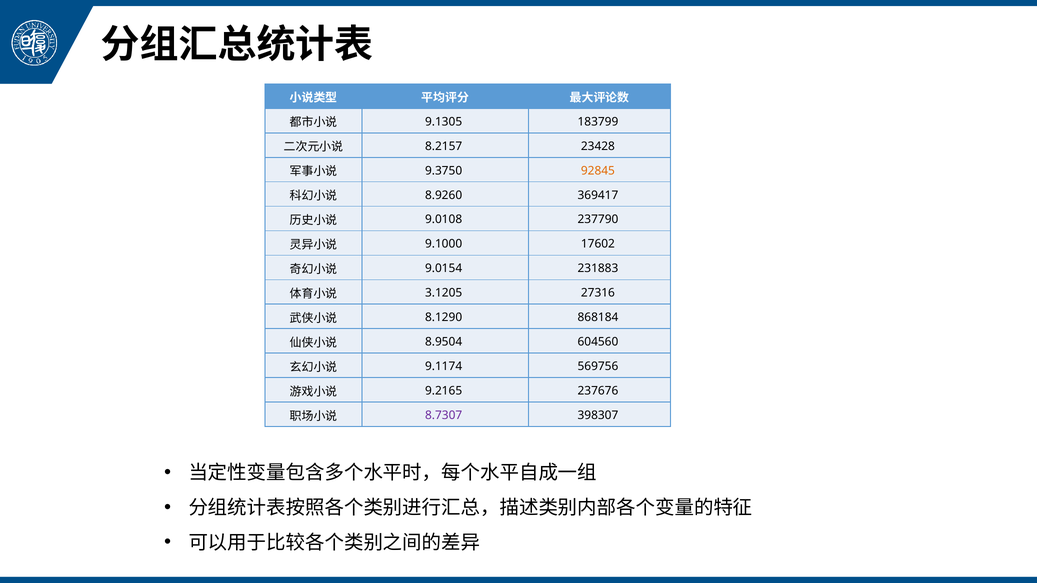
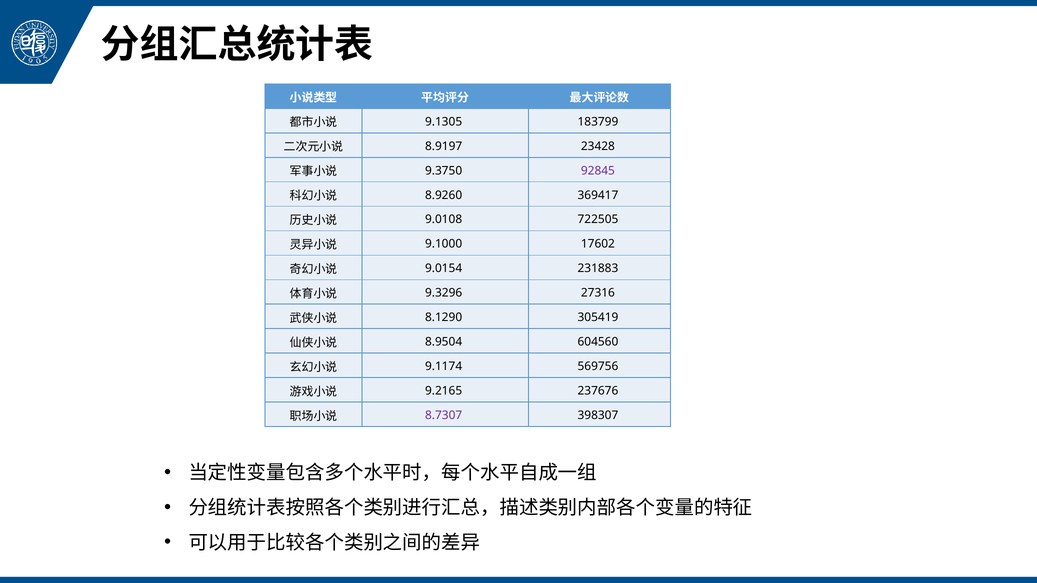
8.2157: 8.2157 -> 8.9197
92845 colour: orange -> purple
237790: 237790 -> 722505
3.1205: 3.1205 -> 9.3296
868184: 868184 -> 305419
